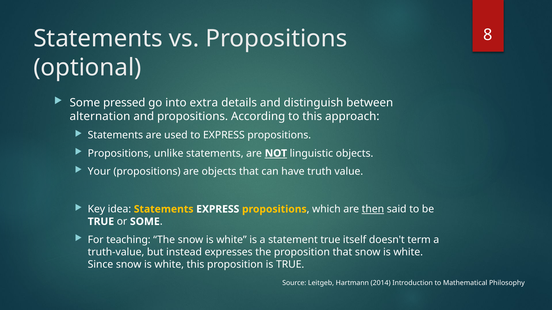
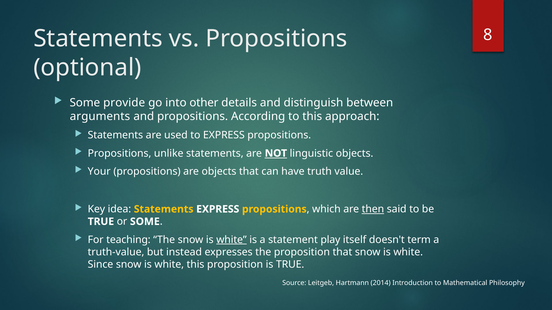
pressed: pressed -> provide
extra: extra -> other
alternation: alternation -> arguments
white at (231, 240) underline: none -> present
statement true: true -> play
